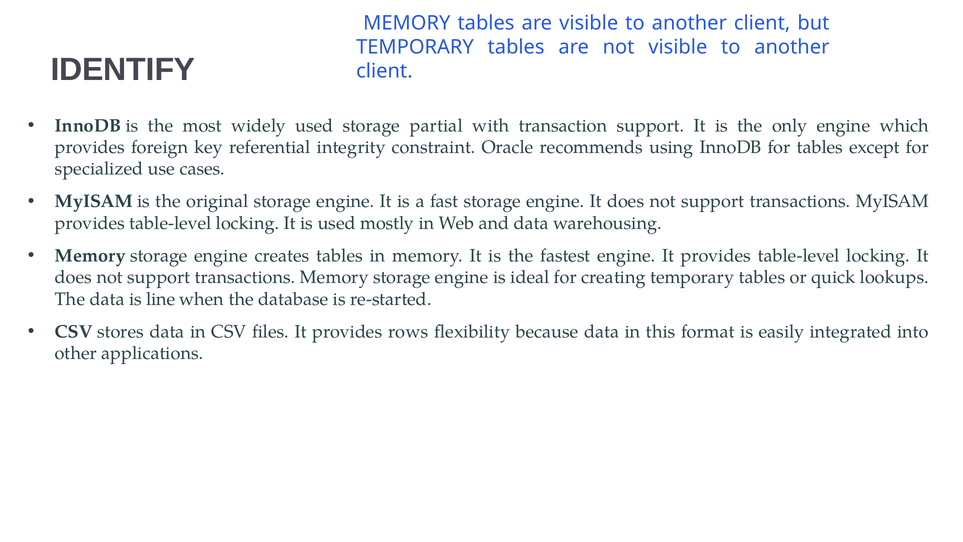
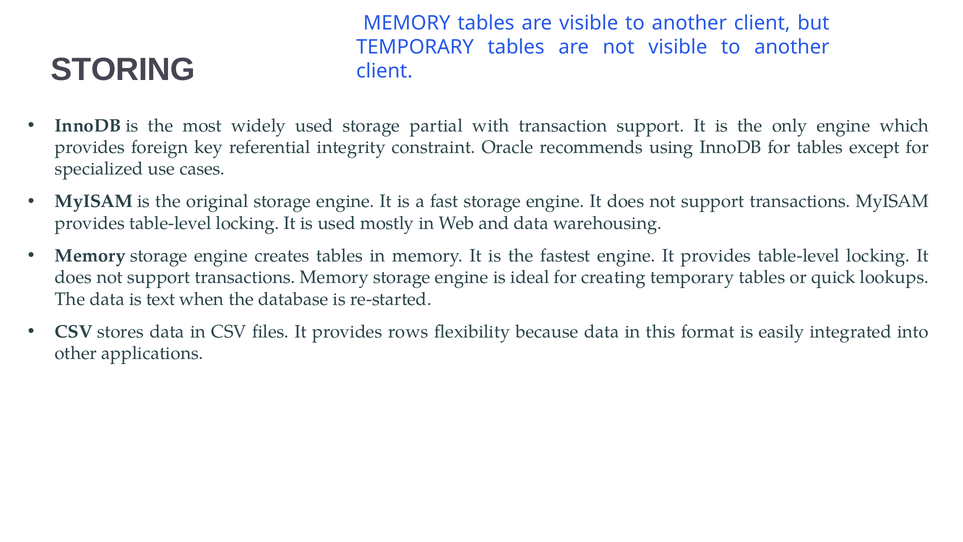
IDENTIFY: IDENTIFY -> STORING
line: line -> text
